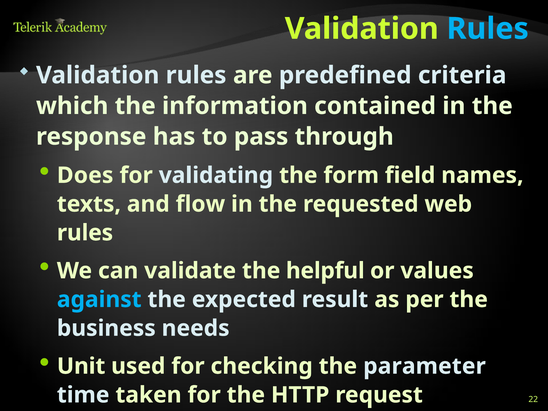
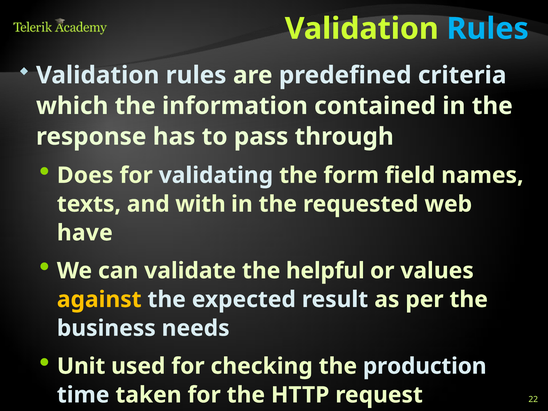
flow: flow -> with
rules at (85, 233): rules -> have
against colour: light blue -> yellow
parameter: parameter -> production
